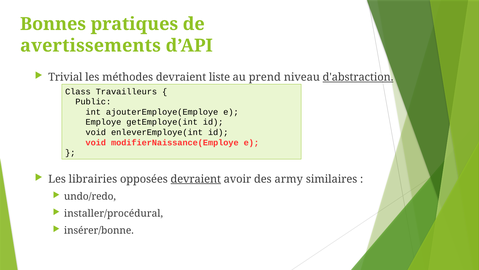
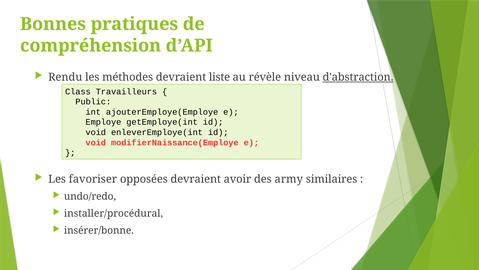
avertissements: avertissements -> compréhension
Trivial: Trivial -> Rendu
prend: prend -> révèle
librairies: librairies -> favoriser
devraient at (196, 179) underline: present -> none
